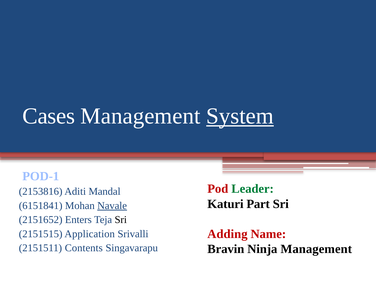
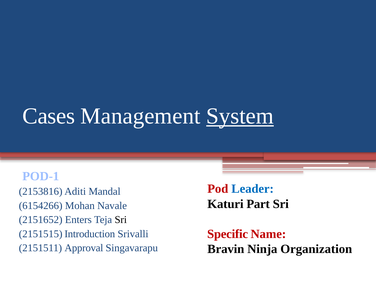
Leader colour: green -> blue
6151841: 6151841 -> 6154266
Navale underline: present -> none
Adding: Adding -> Specific
Application: Application -> Introduction
Contents: Contents -> Approval
Ninja Management: Management -> Organization
